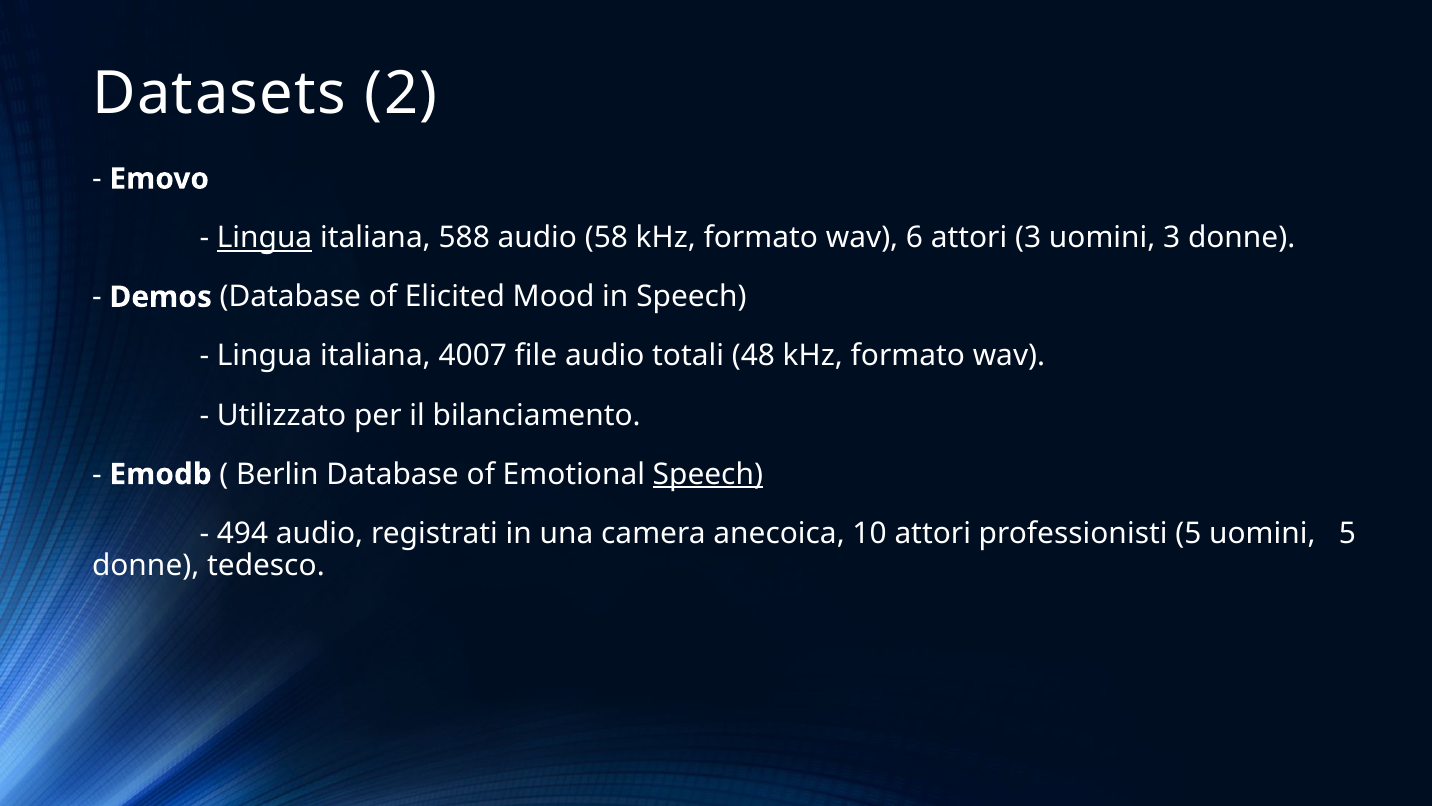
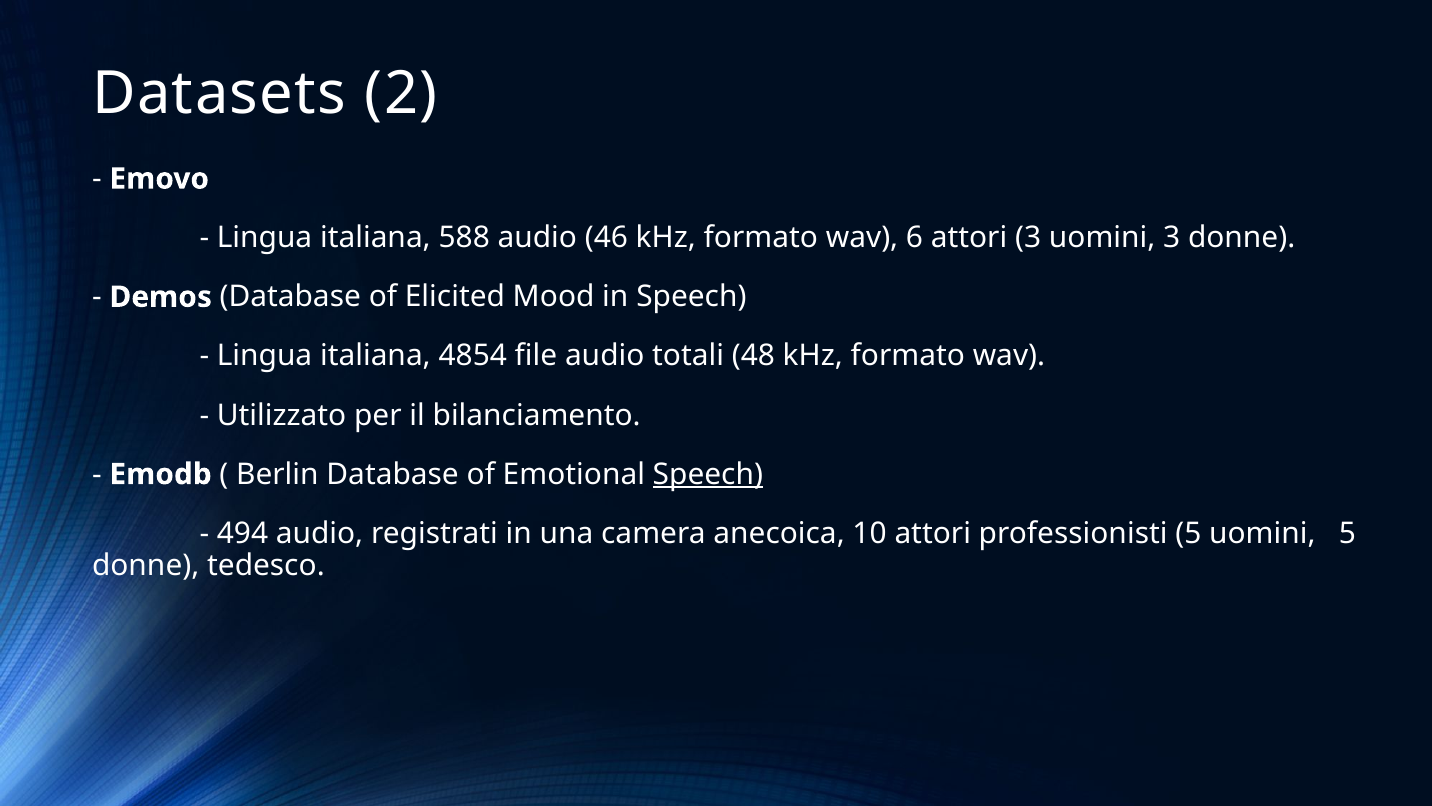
Lingua at (265, 238) underline: present -> none
58: 58 -> 46
4007: 4007 -> 4854
